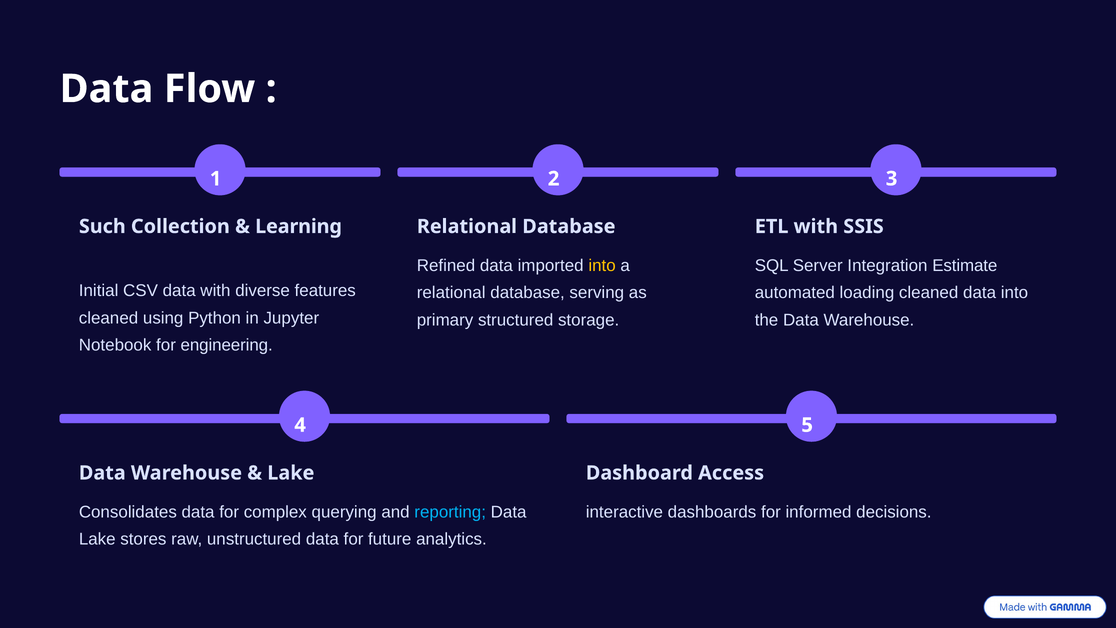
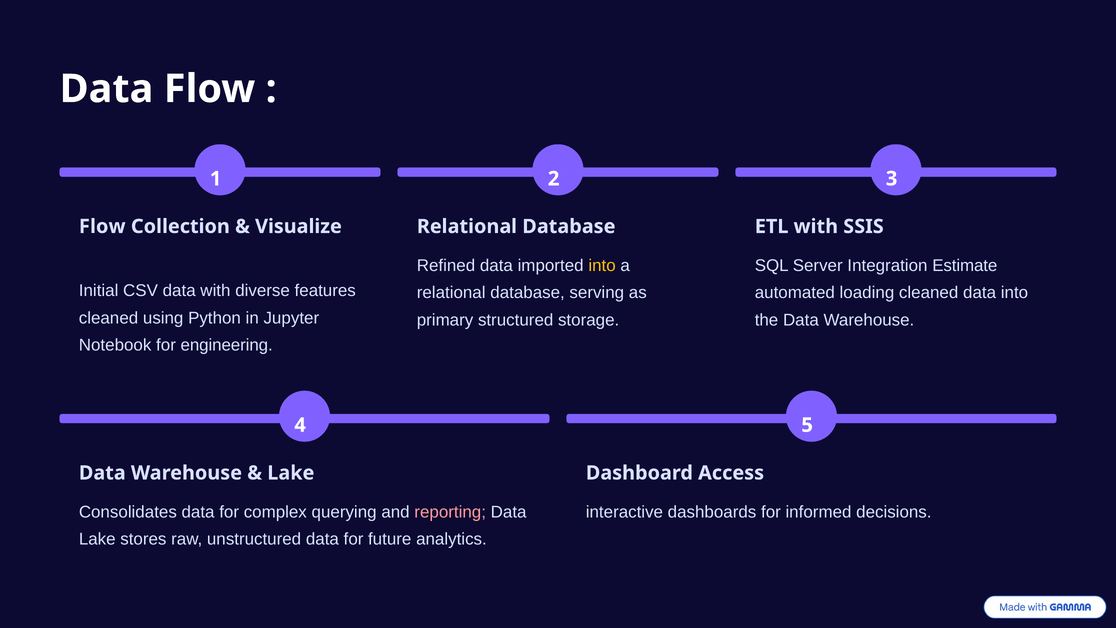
Such at (102, 226): Such -> Flow
Learning: Learning -> Visualize
reporting colour: light blue -> pink
